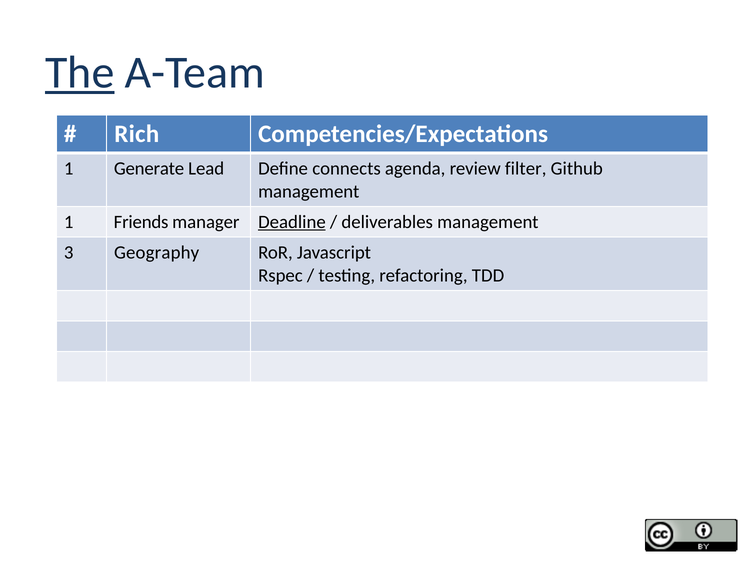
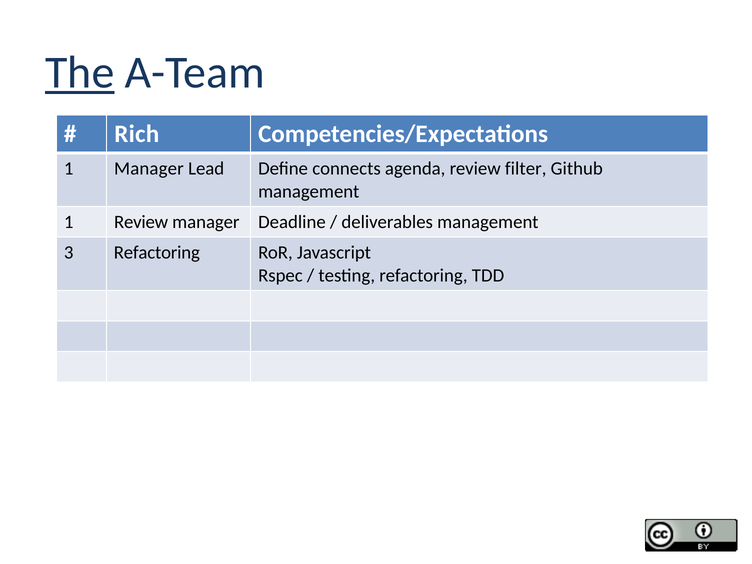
1 Generate: Generate -> Manager
1 Friends: Friends -> Review
Deadline underline: present -> none
3 Geography: Geography -> Refactoring
